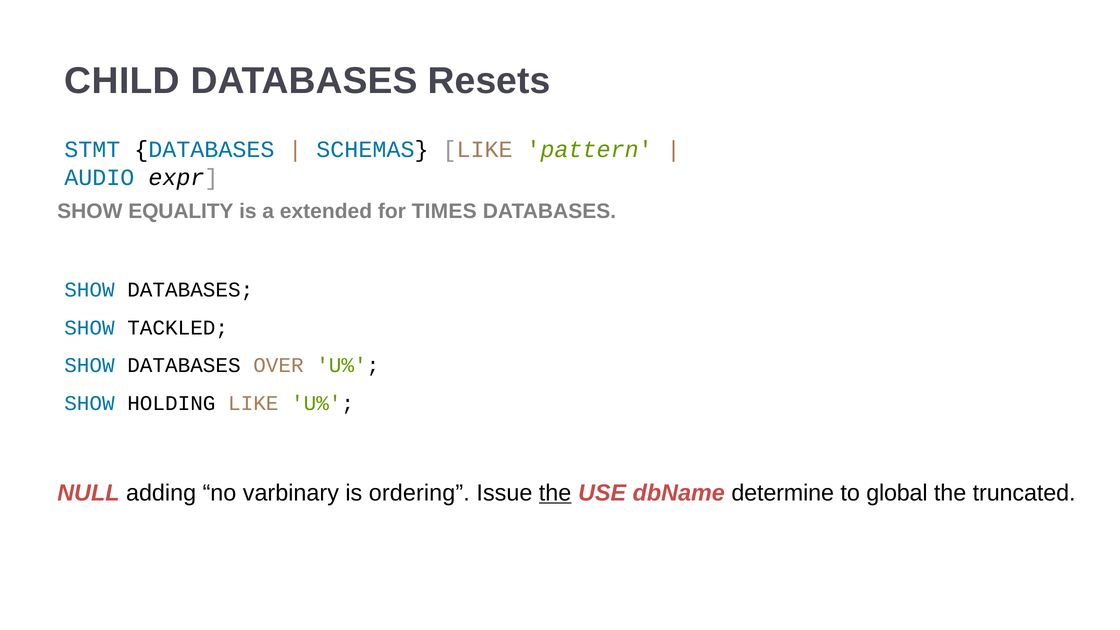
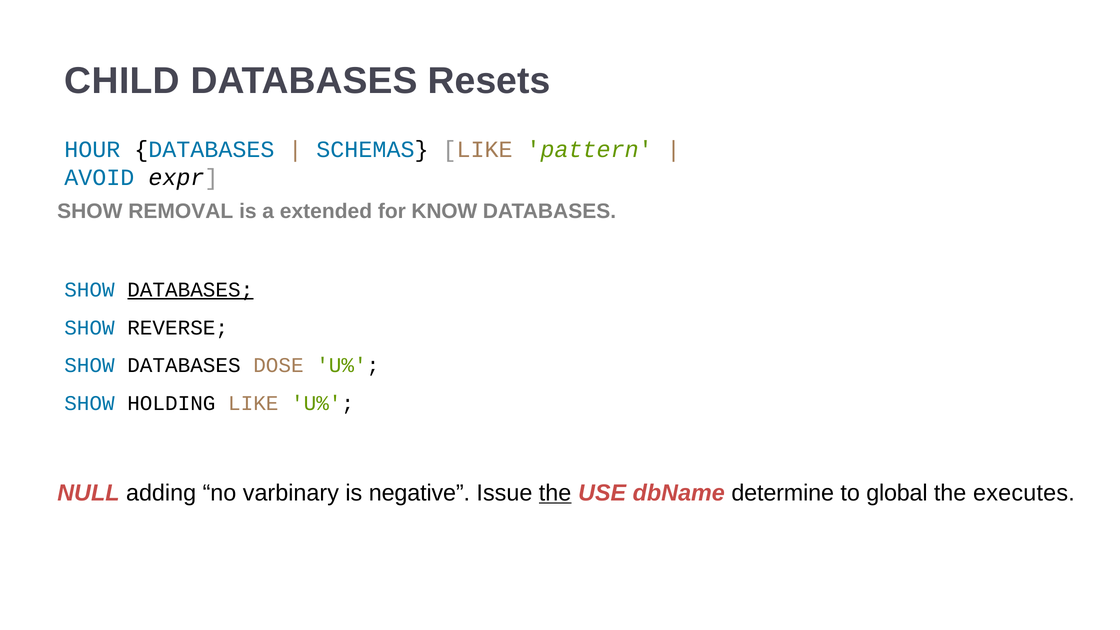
STMT: STMT -> HOUR
AUDIO: AUDIO -> AVOID
EQUALITY: EQUALITY -> REMOVAL
TIMES: TIMES -> KNOW
DATABASES at (190, 290) underline: none -> present
TACKLED: TACKLED -> REVERSE
OVER: OVER -> DOSE
ordering: ordering -> negative
truncated: truncated -> executes
